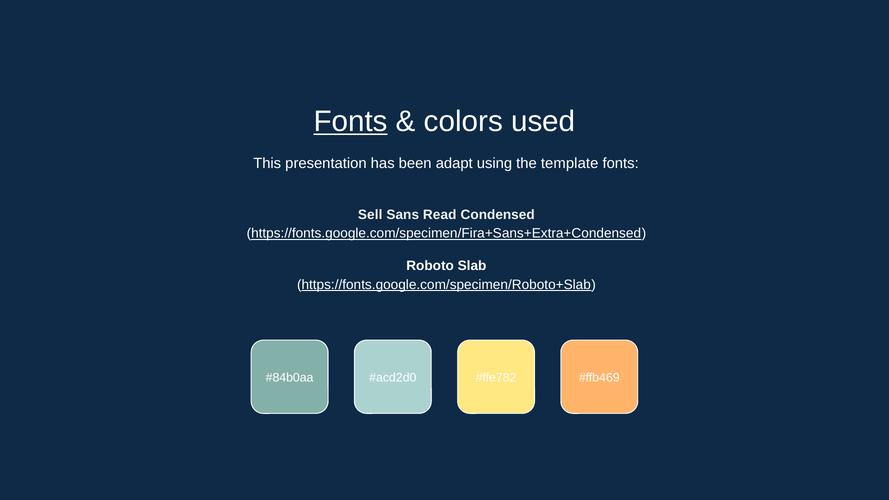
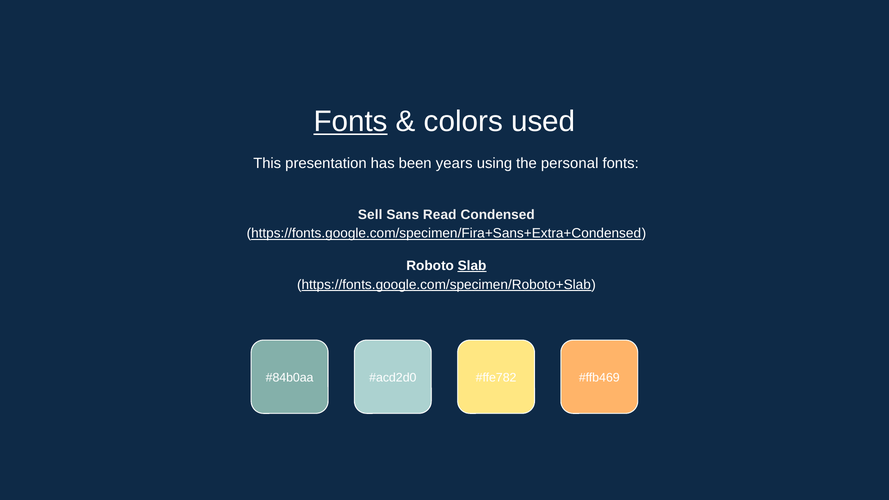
adapt: adapt -> years
template: template -> personal
Slab underline: none -> present
